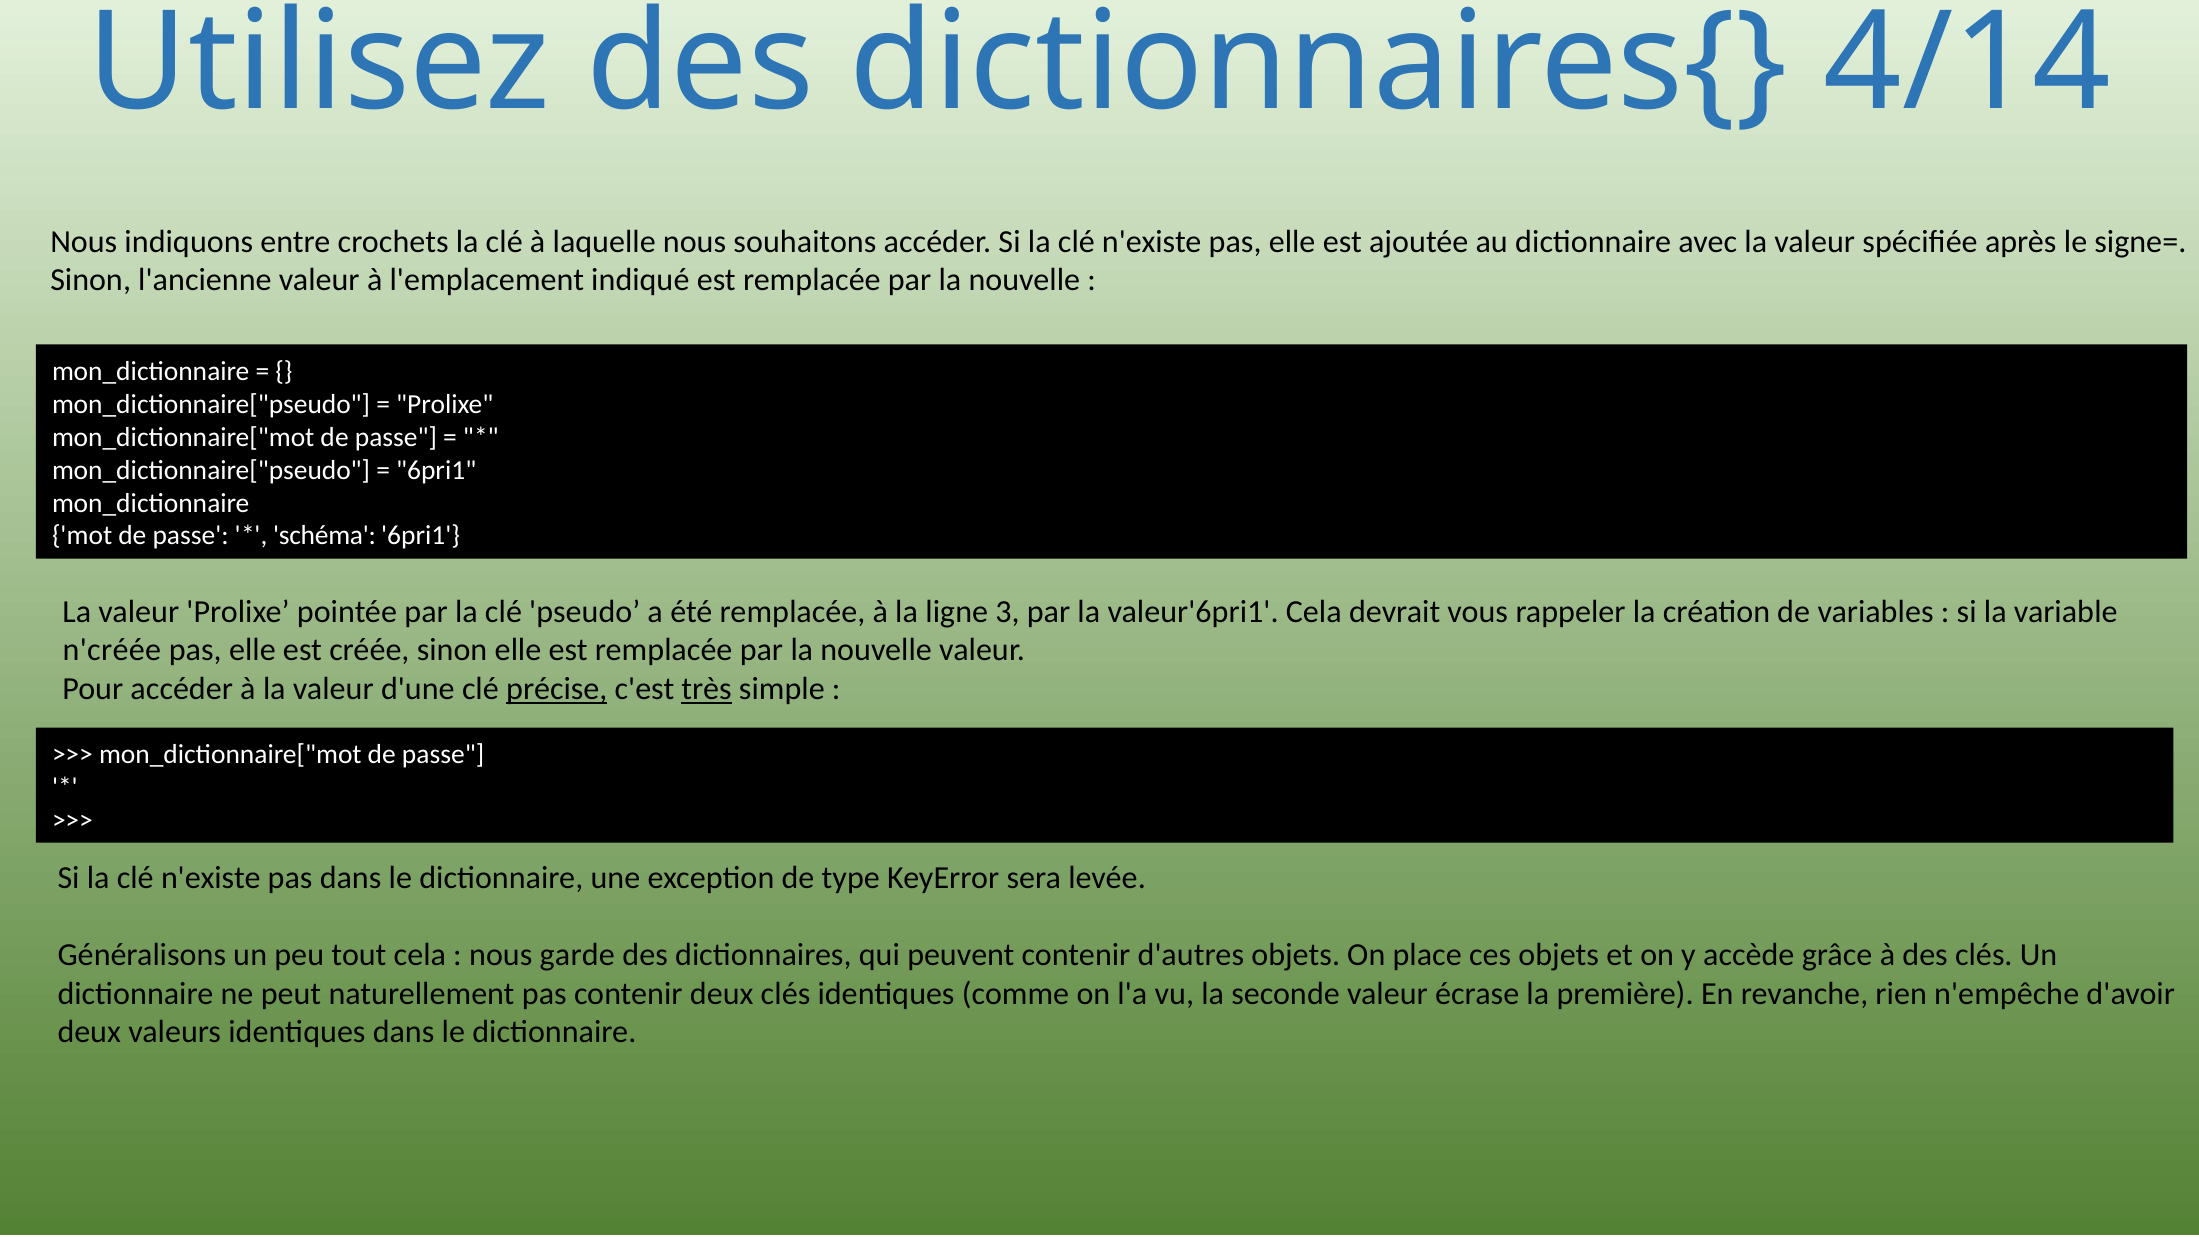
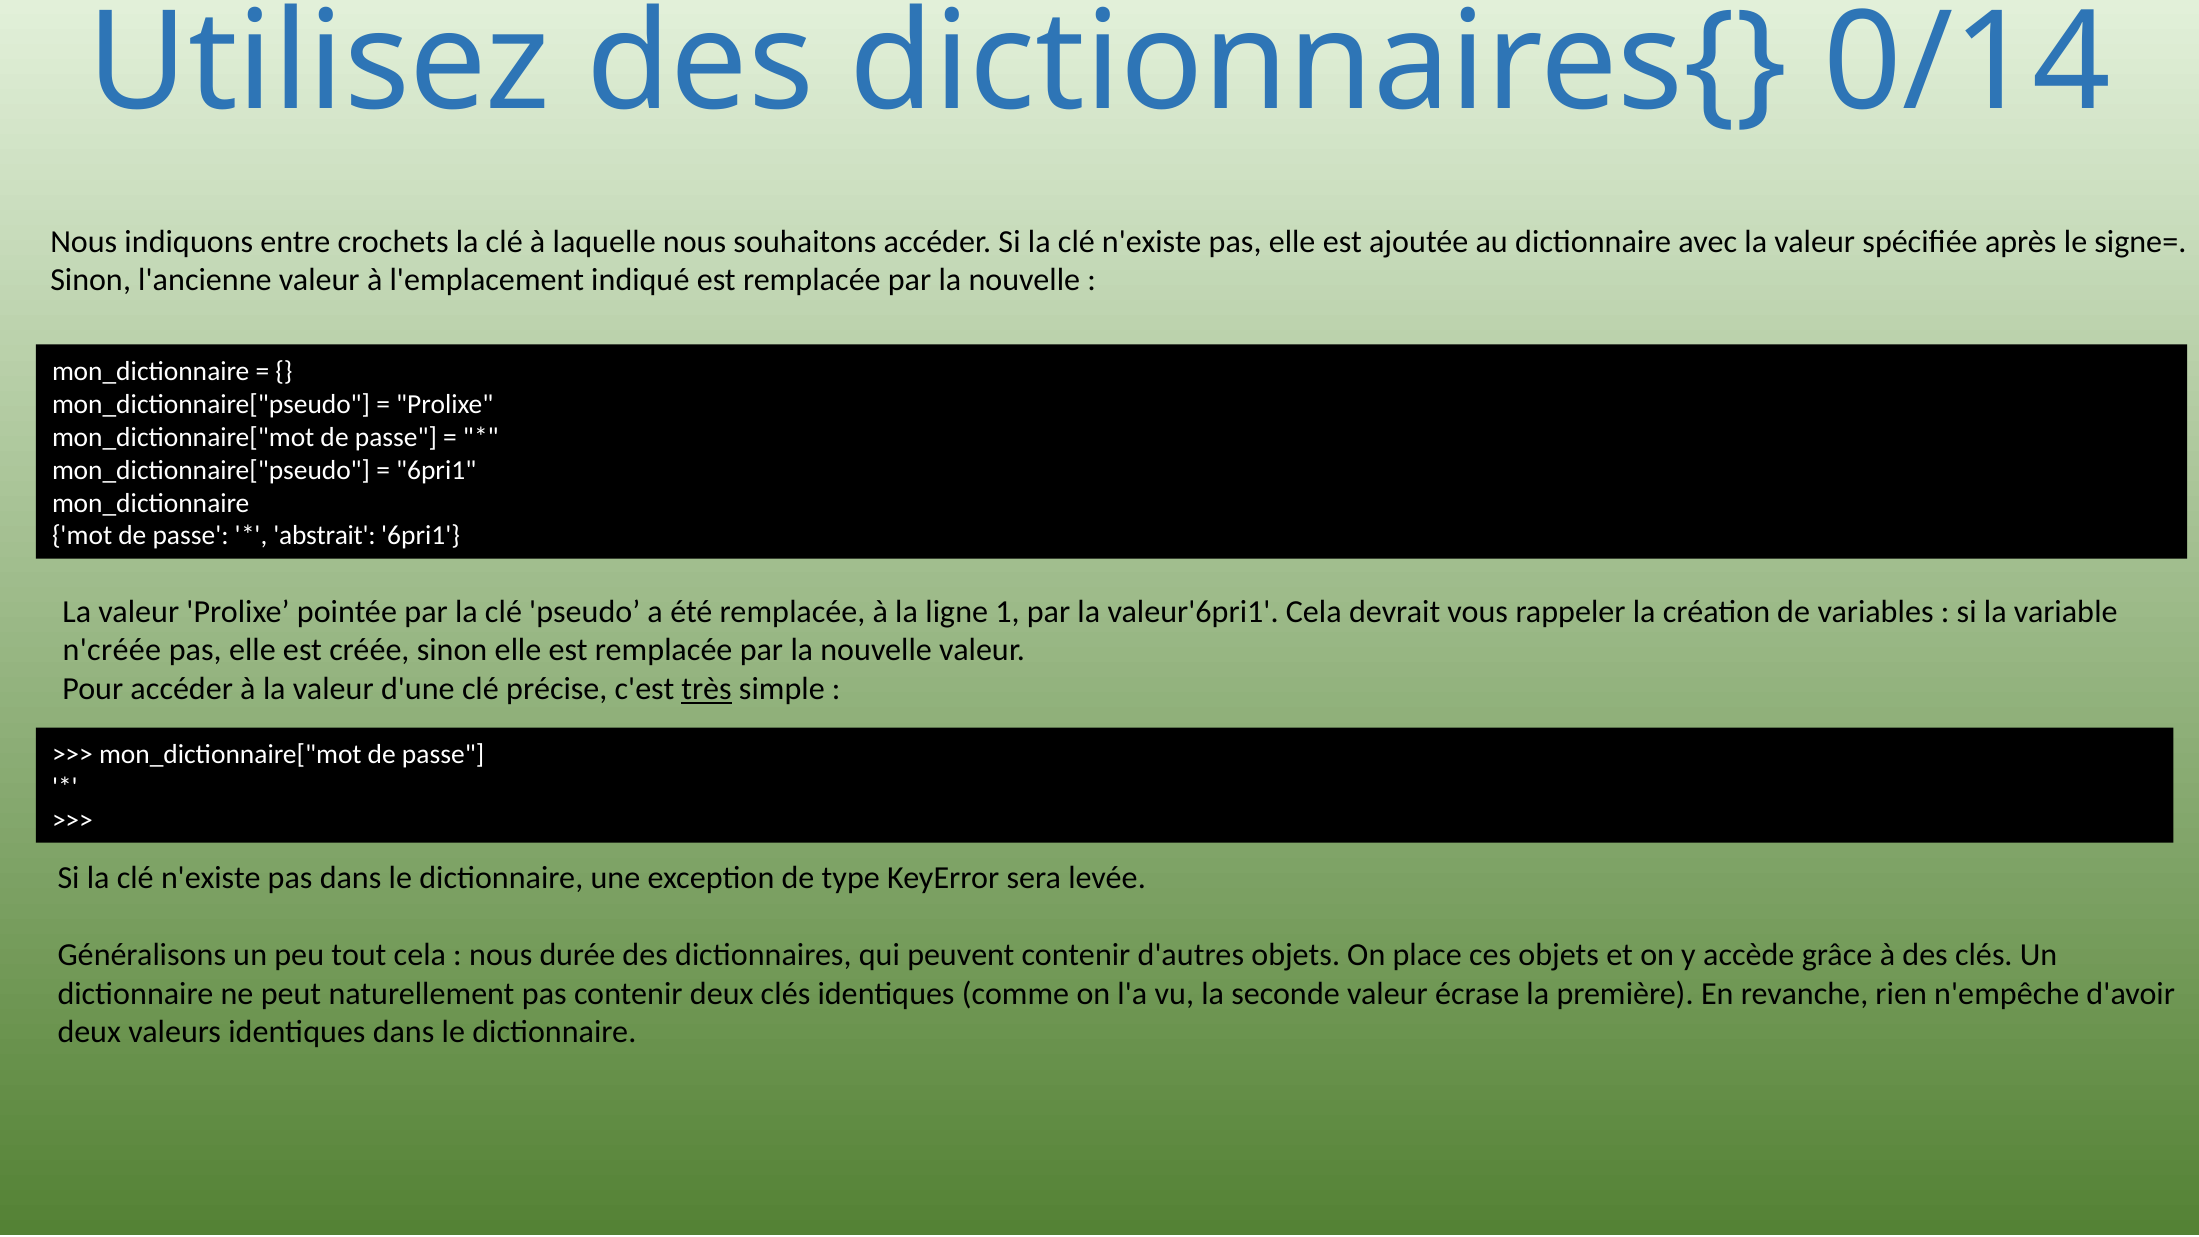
4/14: 4/14 -> 0/14
schéma: schéma -> abstrait
3: 3 -> 1
précise underline: present -> none
garde: garde -> durée
